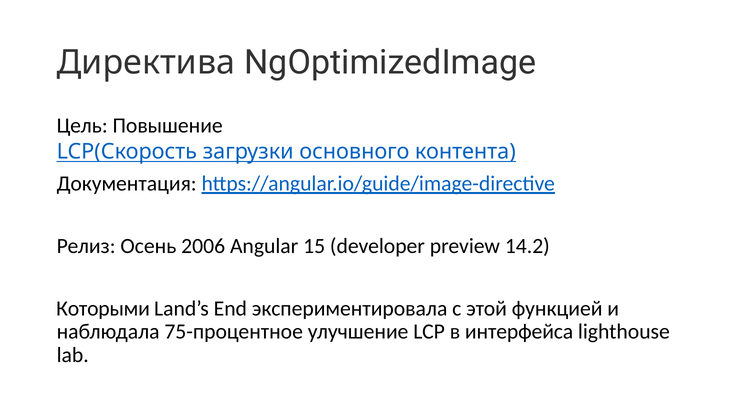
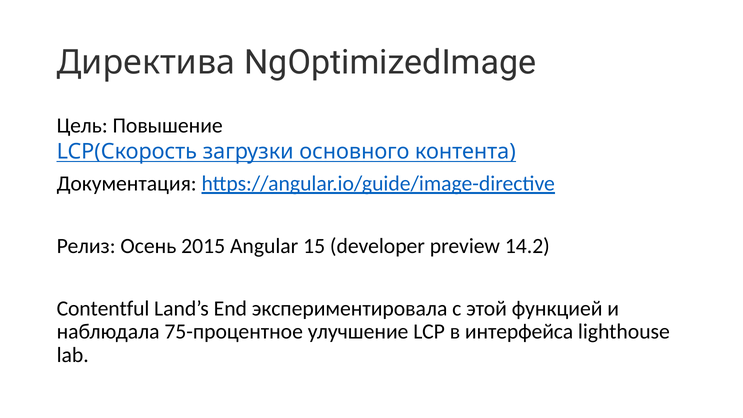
2006: 2006 -> 2015
Которыми: Которыми -> Contentful
